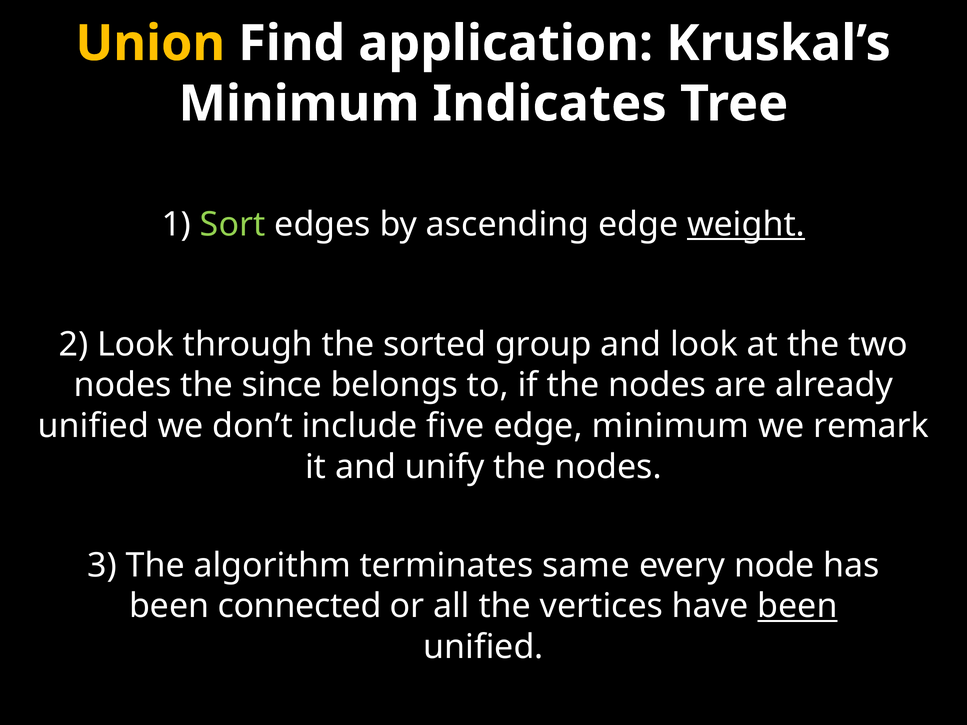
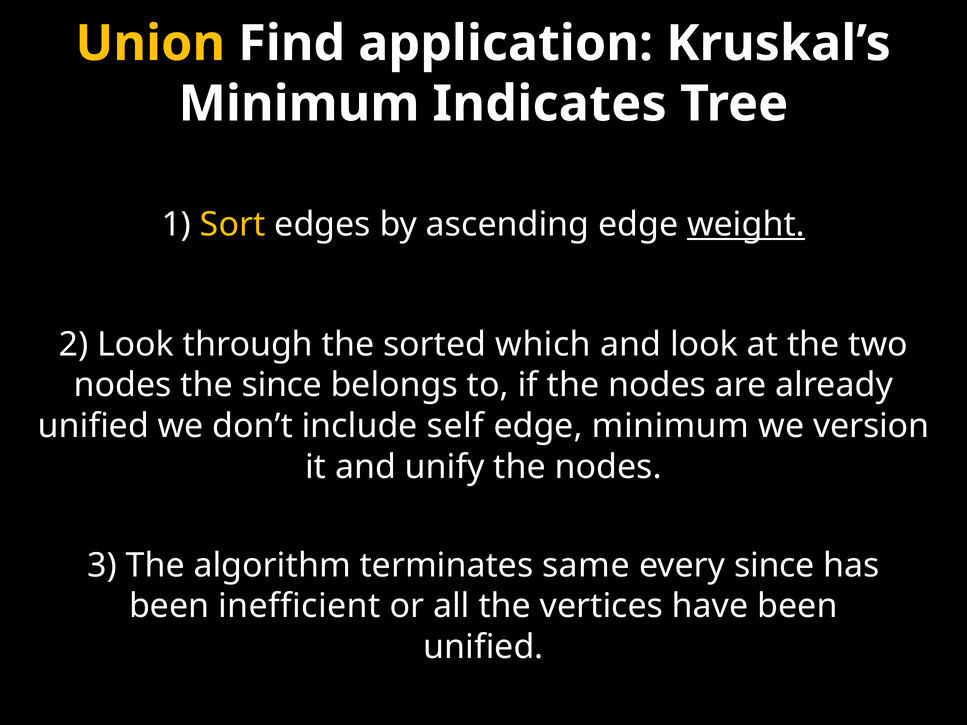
Sort colour: light green -> yellow
group: group -> which
five: five -> self
remark: remark -> version
every node: node -> since
connected: connected -> inefficient
been at (797, 606) underline: present -> none
